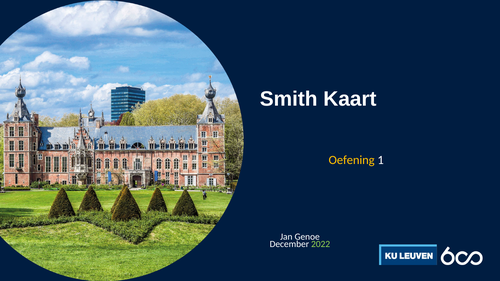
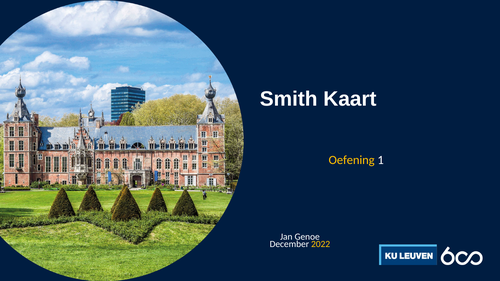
2022 colour: light green -> yellow
